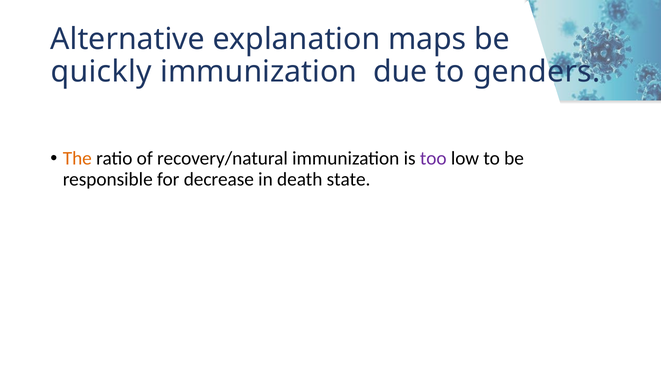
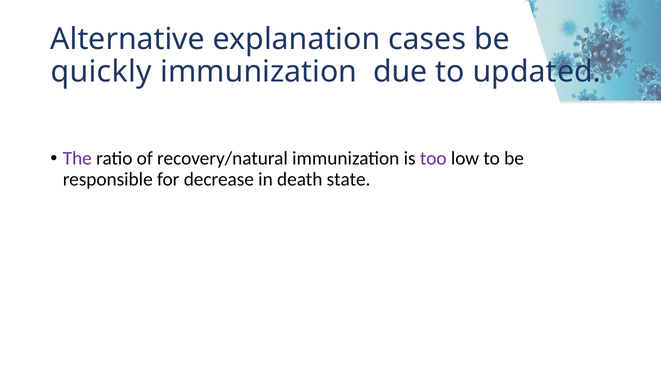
maps: maps -> cases
genders: genders -> updated
The colour: orange -> purple
